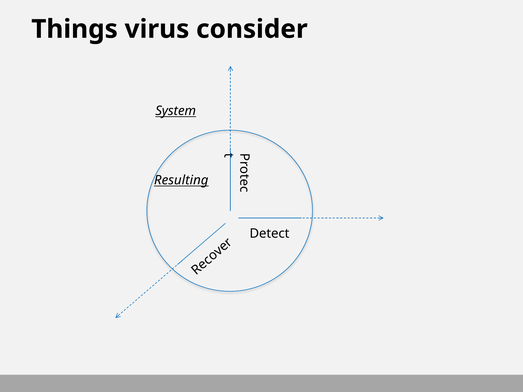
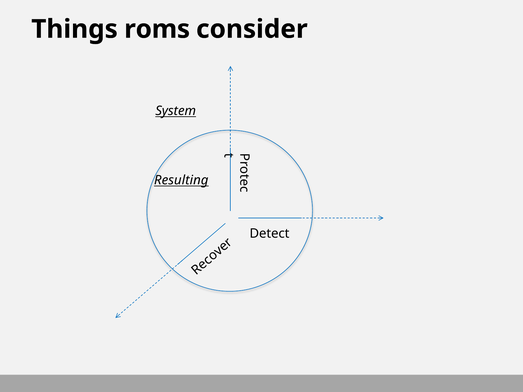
virus: virus -> roms
